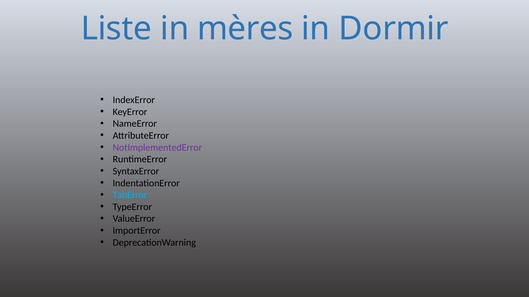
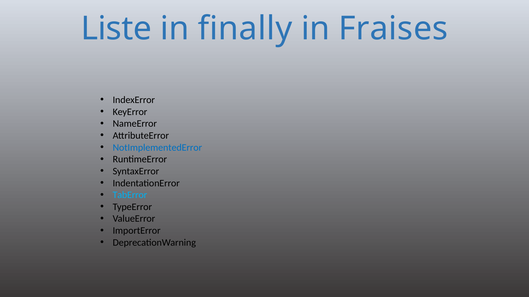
mères: mères -> finally
Dormir: Dormir -> Fraises
NotImplementedError colour: purple -> blue
